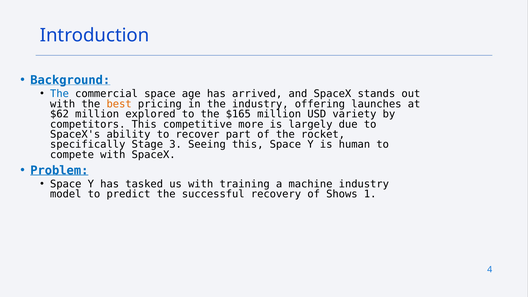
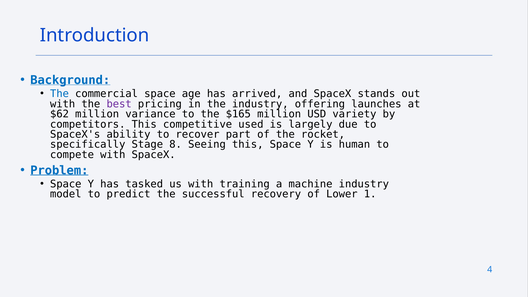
best colour: orange -> purple
explored: explored -> variance
more: more -> used
3: 3 -> 8
Shows: Shows -> Lower
